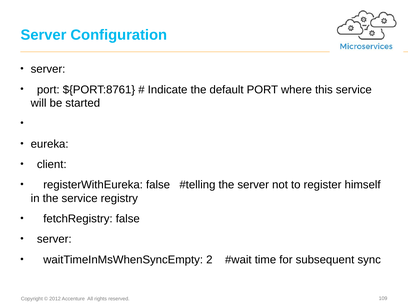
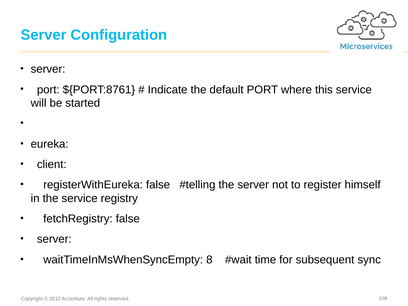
2: 2 -> 8
